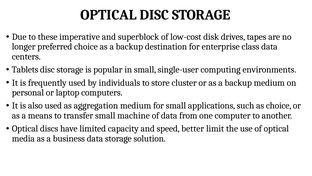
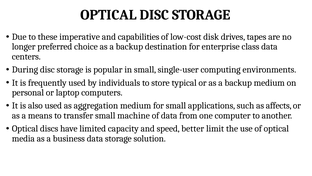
superblock: superblock -> capabilities
Tablets: Tablets -> During
cluster: cluster -> typical
as choice: choice -> affects
